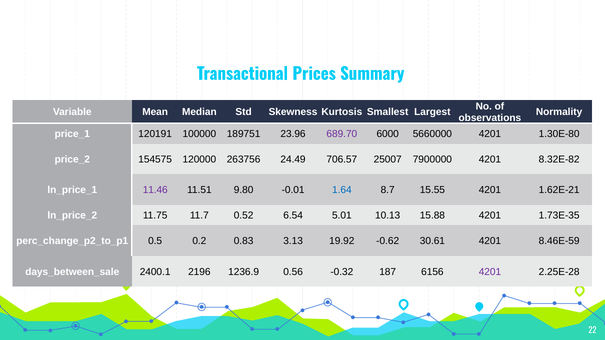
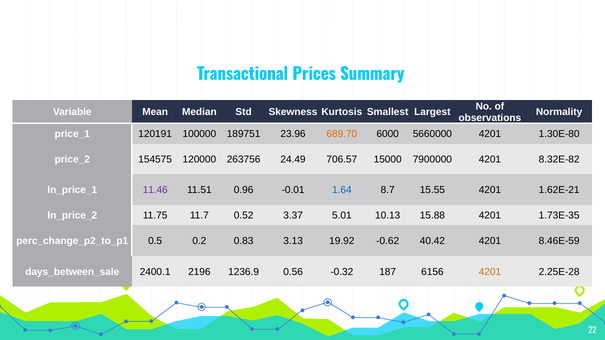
689.70 colour: purple -> orange
25007: 25007 -> 15000
9.80: 9.80 -> 0.96
6.54: 6.54 -> 3.37
30.61: 30.61 -> 40.42
4201 at (490, 272) colour: purple -> orange
